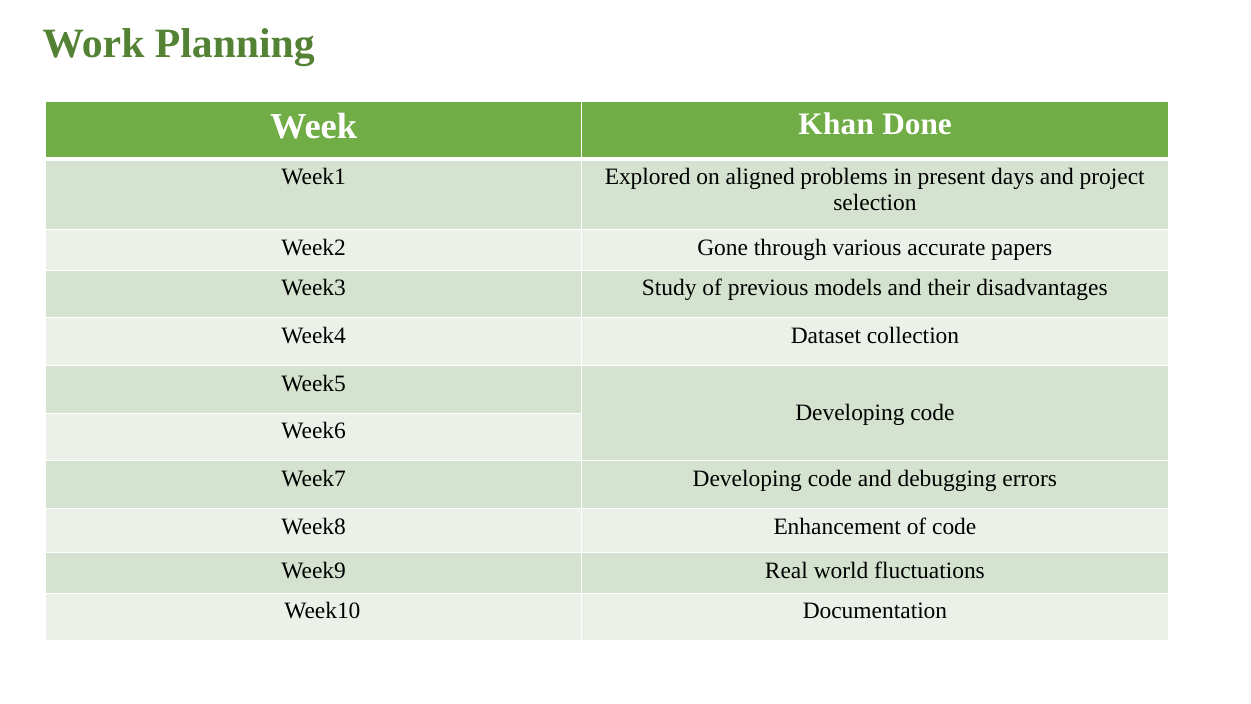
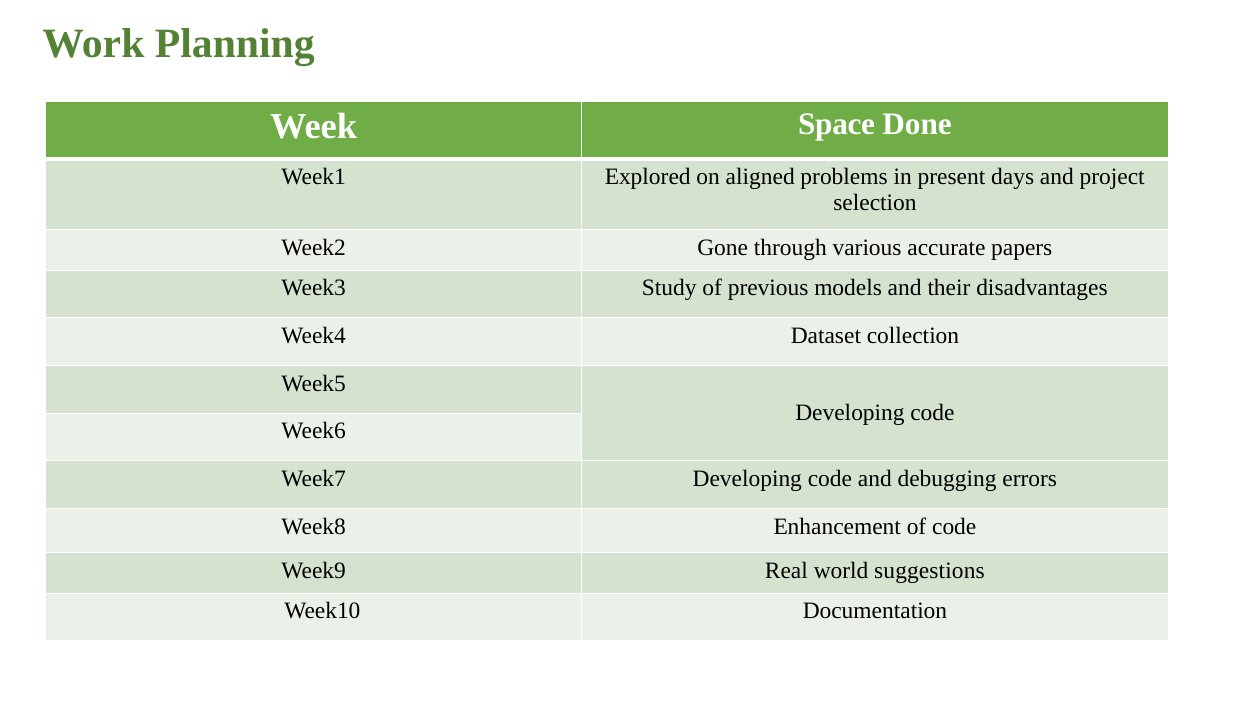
Khan: Khan -> Space
fluctuations: fluctuations -> suggestions
